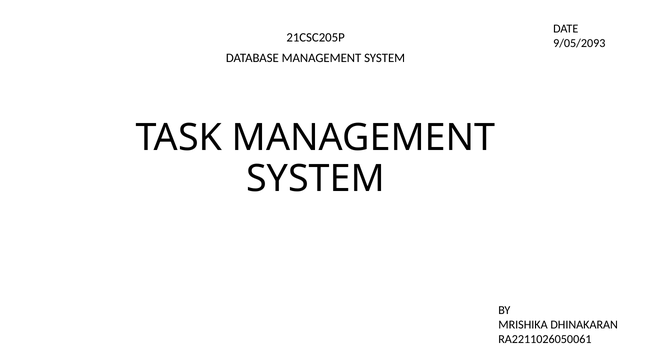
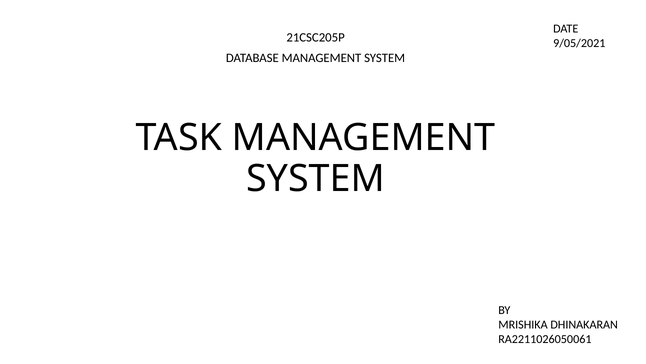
9/05/2093: 9/05/2093 -> 9/05/2021
